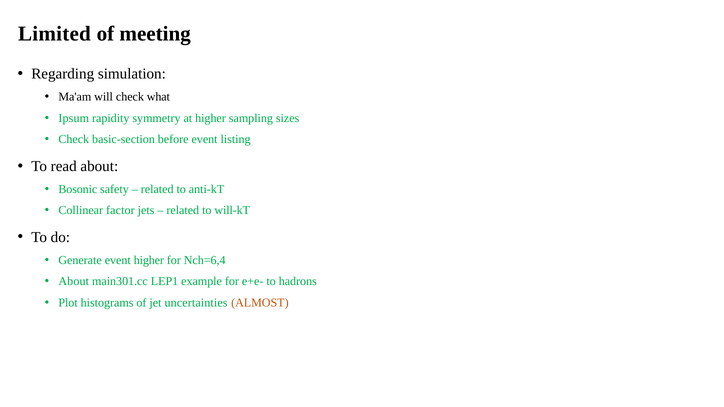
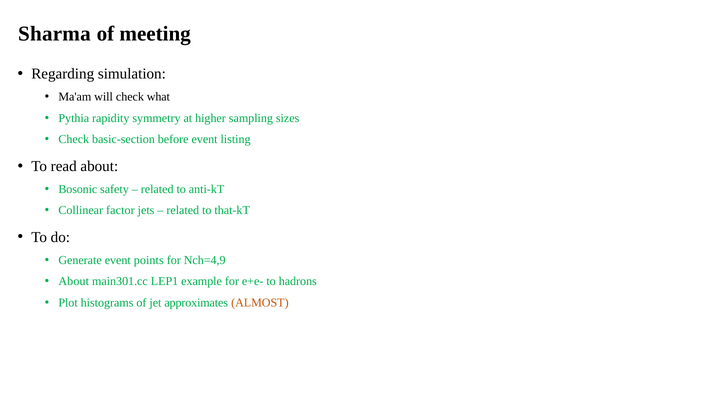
Limited: Limited -> Sharma
Ipsum: Ipsum -> Pythia
will-kT: will-kT -> that-kT
event higher: higher -> points
Nch=6,4: Nch=6,4 -> Nch=4,9
uncertainties: uncertainties -> approximates
